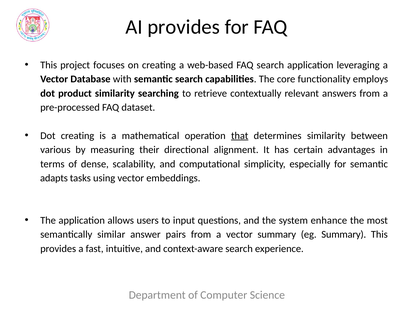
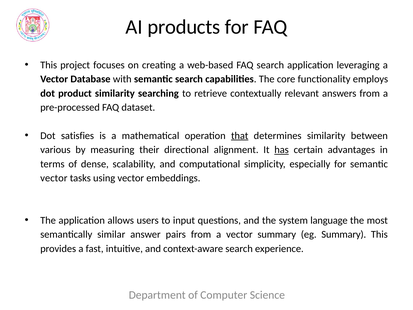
AI provides: provides -> products
Dot creating: creating -> satisfies
has underline: none -> present
adapts at (54, 178): adapts -> vector
enhance: enhance -> language
